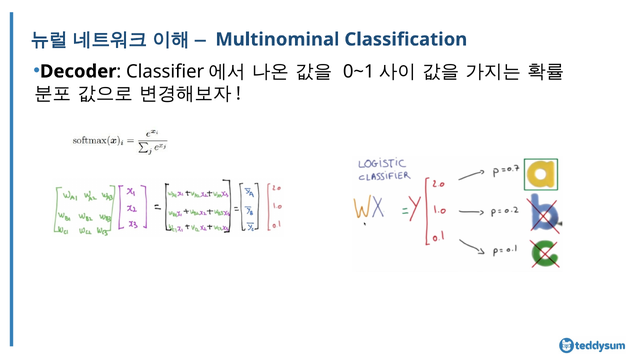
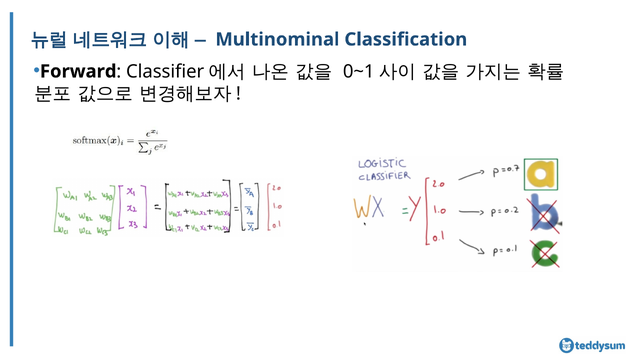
Decoder: Decoder -> Forward
